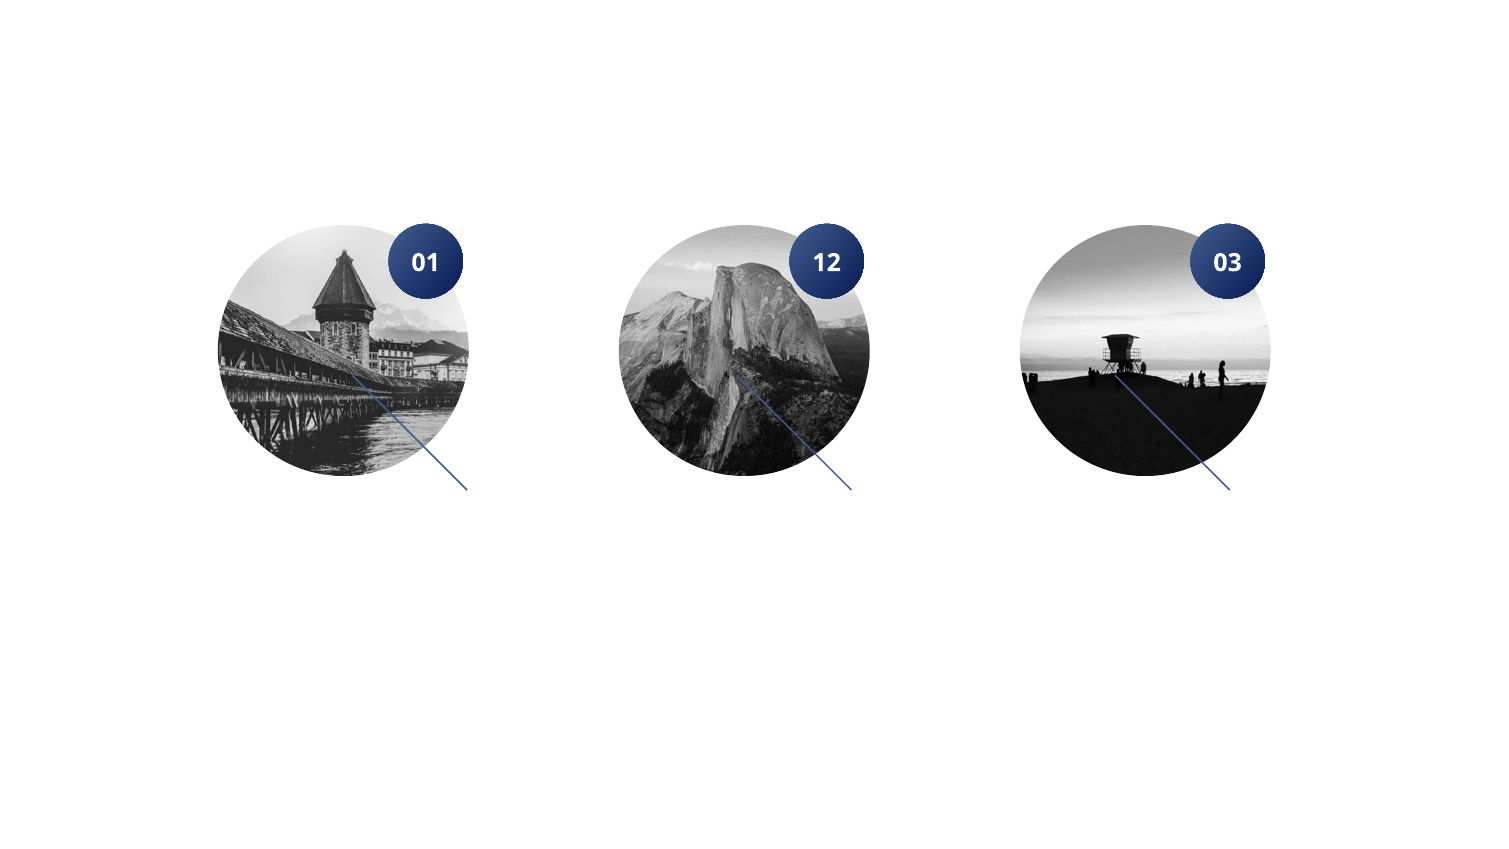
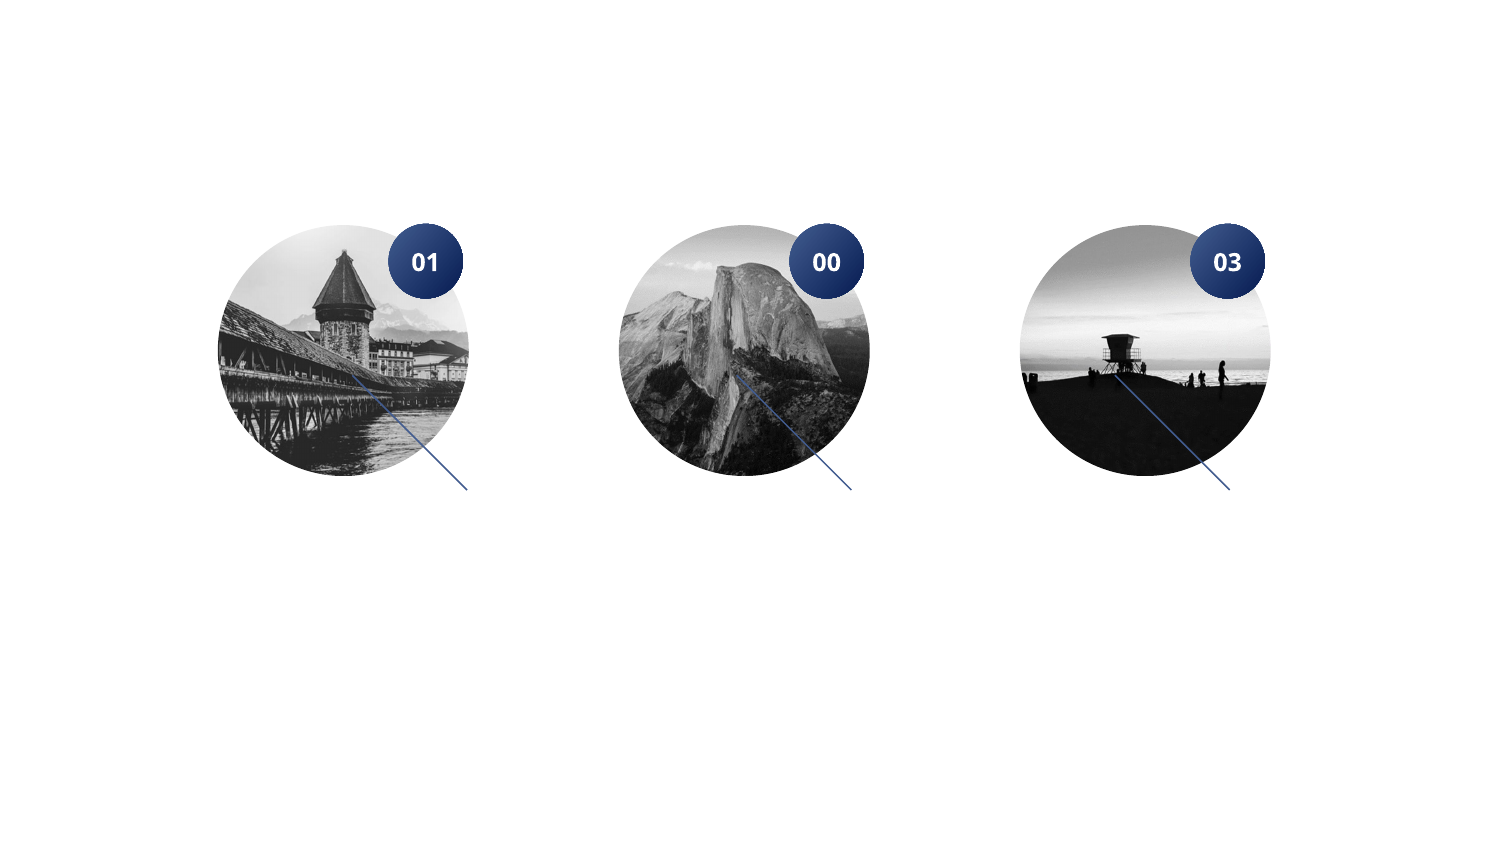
12: 12 -> 00
